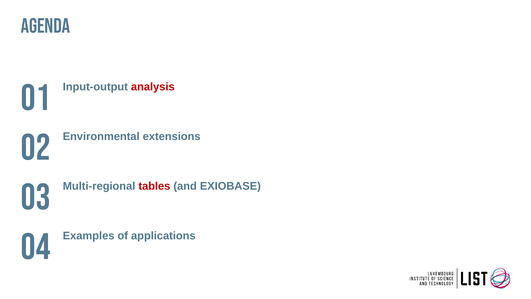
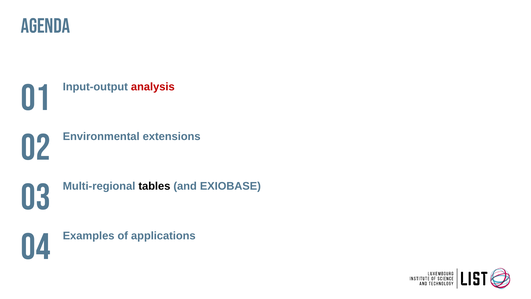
tables colour: red -> black
